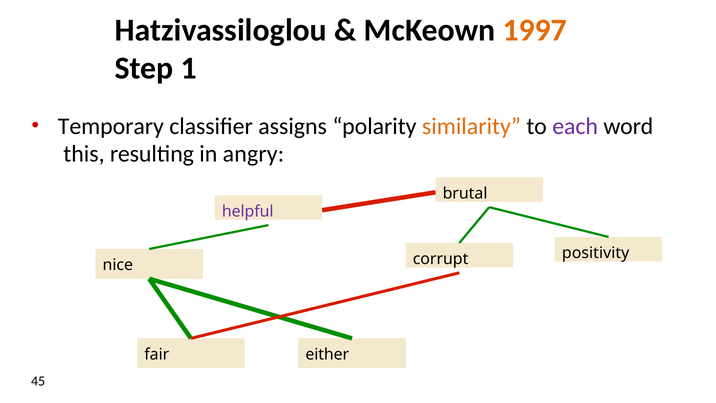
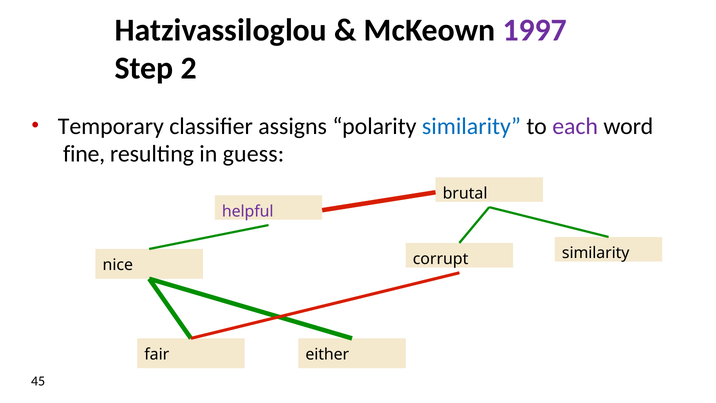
1997 colour: orange -> purple
1: 1 -> 2
similarity at (471, 126) colour: orange -> blue
this: this -> fine
angry: angry -> guess
positivity at (596, 253): positivity -> similarity
